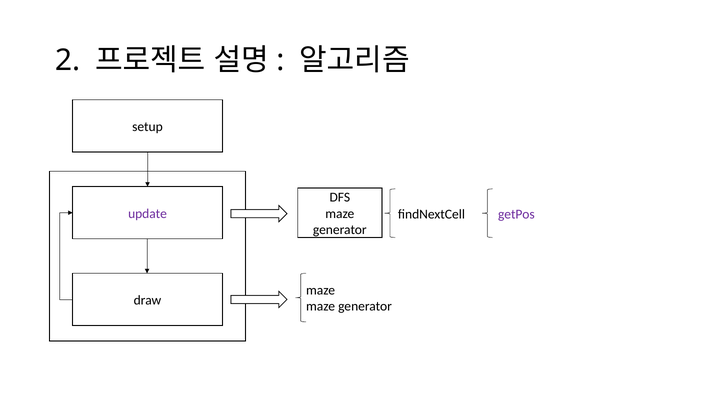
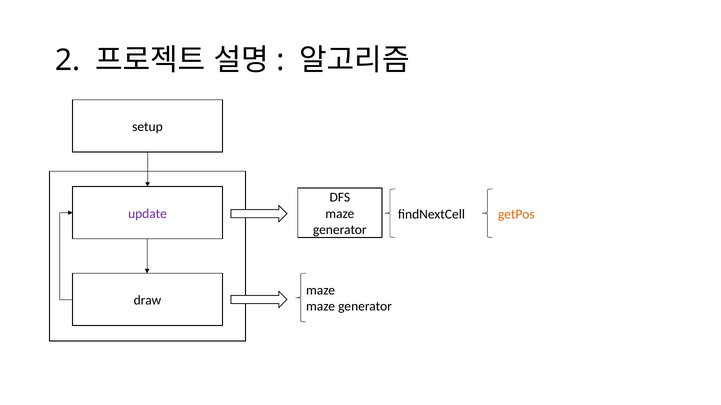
getPos colour: purple -> orange
